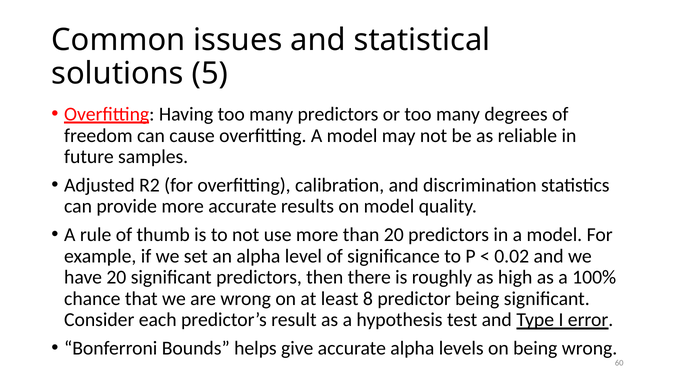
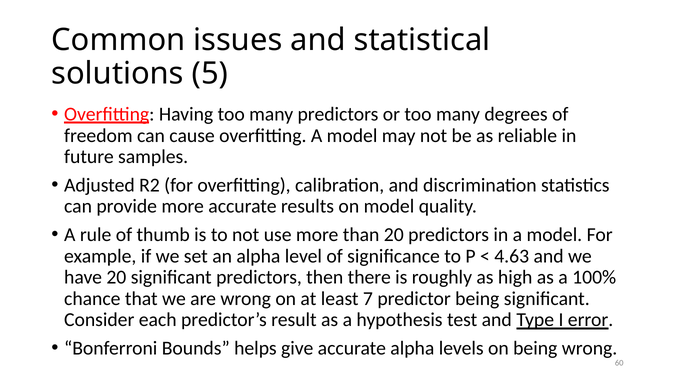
0.02: 0.02 -> 4.63
8: 8 -> 7
